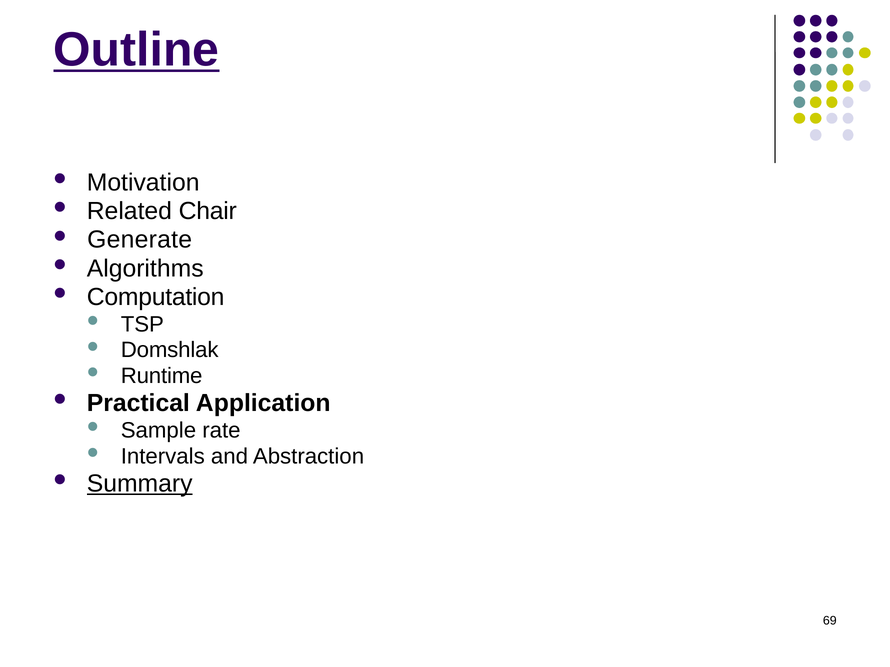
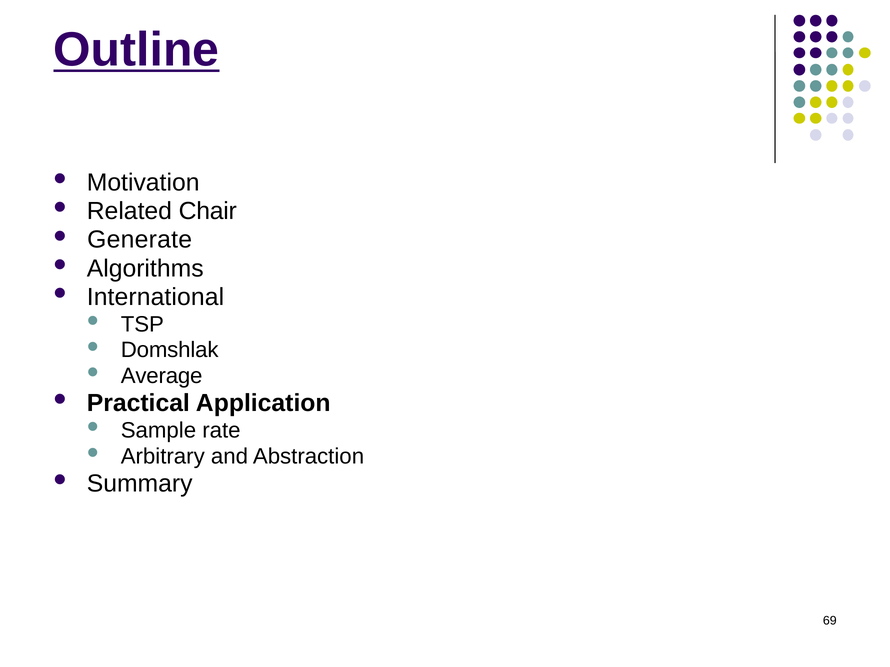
Computation: Computation -> International
Runtime: Runtime -> Average
Intervals: Intervals -> Arbitrary
Summary underline: present -> none
